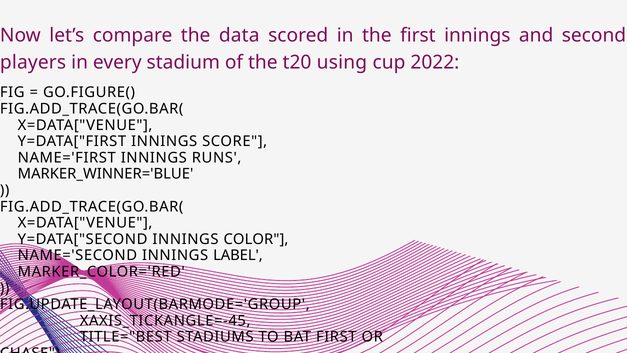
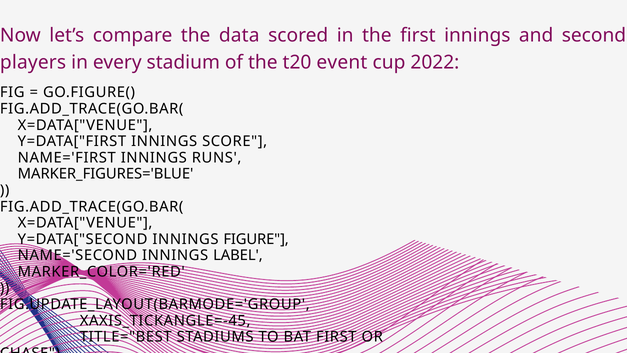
using: using -> event
MARKER_WINNER='BLUE: MARKER_WINNER='BLUE -> MARKER_FIGURES='BLUE
COLOR: COLOR -> FIGURE
